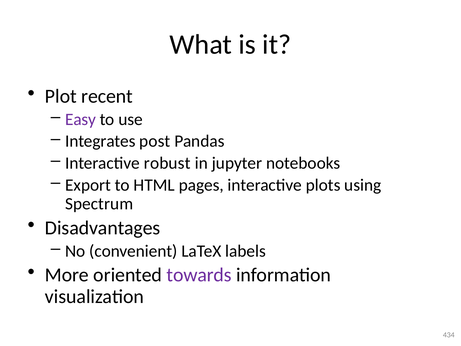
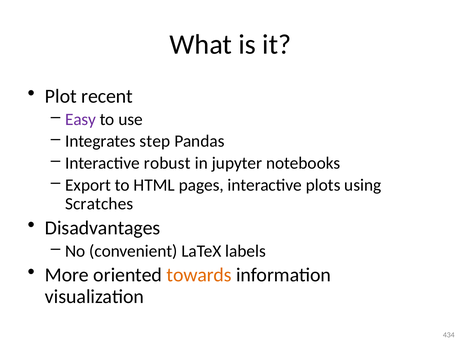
post: post -> step
Spectrum: Spectrum -> Scratches
towards colour: purple -> orange
